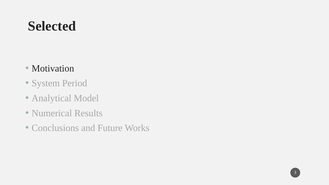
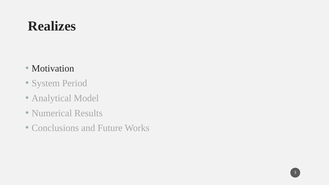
Selected: Selected -> Realizes
